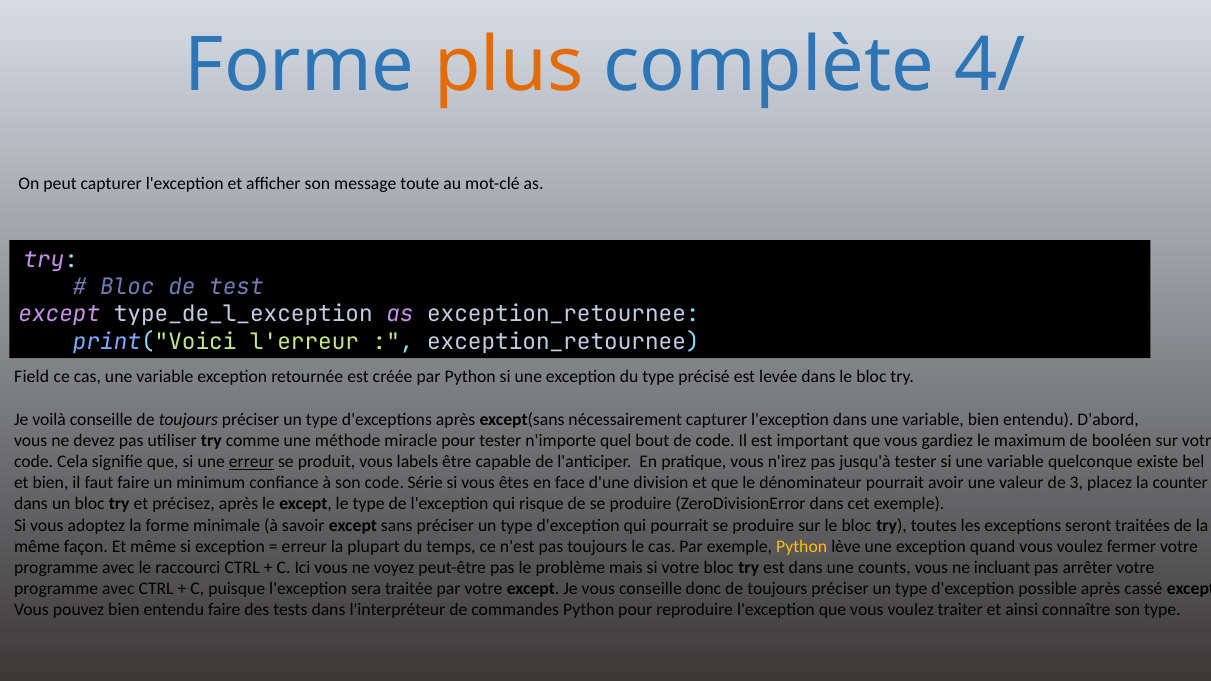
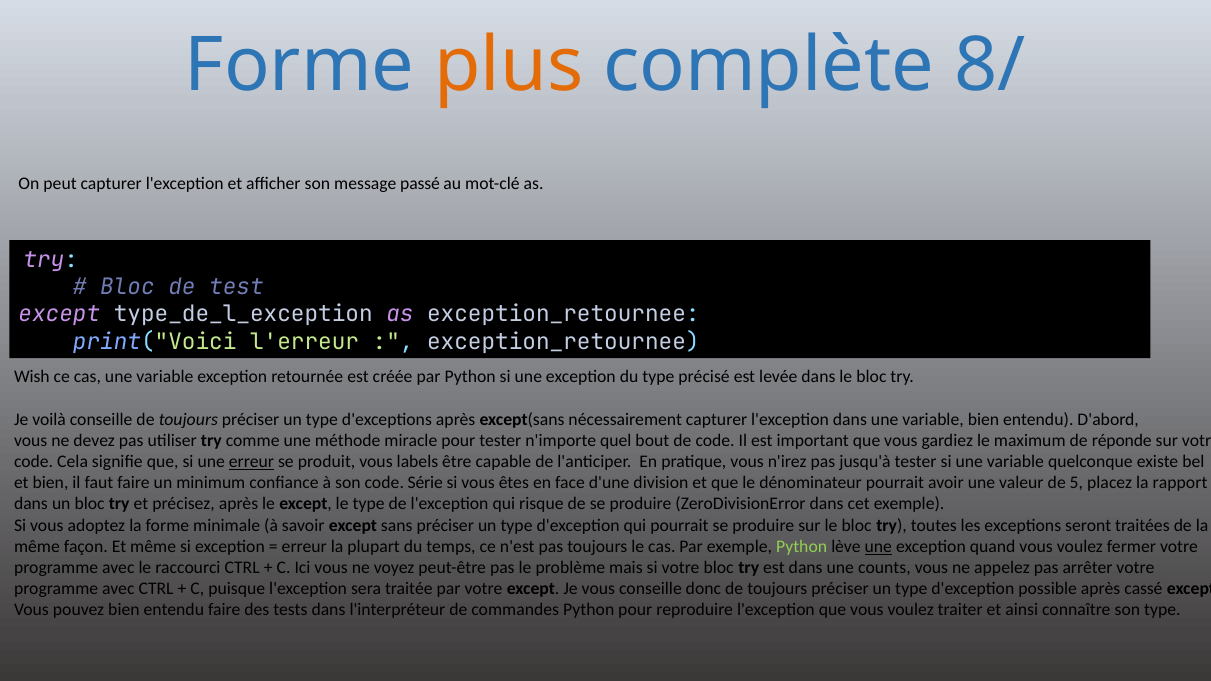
4/: 4/ -> 8/
toute: toute -> passé
Field: Field -> Wish
booléen: booléen -> réponde
3: 3 -> 5
counter: counter -> rapport
Python at (802, 547) colour: yellow -> light green
une at (878, 547) underline: none -> present
incluant: incluant -> appelez
